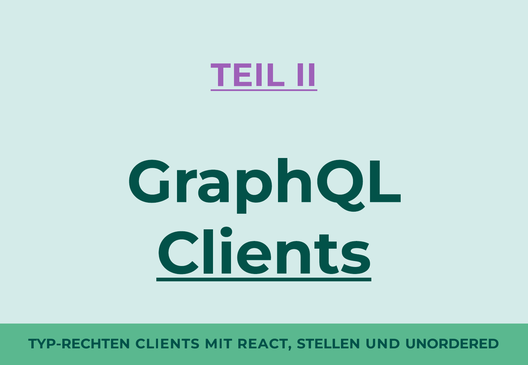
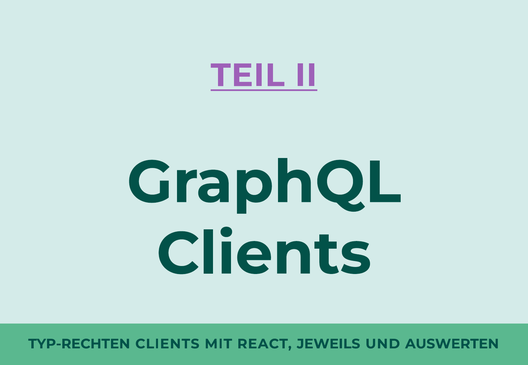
Clients at (264, 254) underline: present -> none
STELLEN: STELLEN -> JEWEILS
UNORDERED: UNORDERED -> AUSWERTEN
